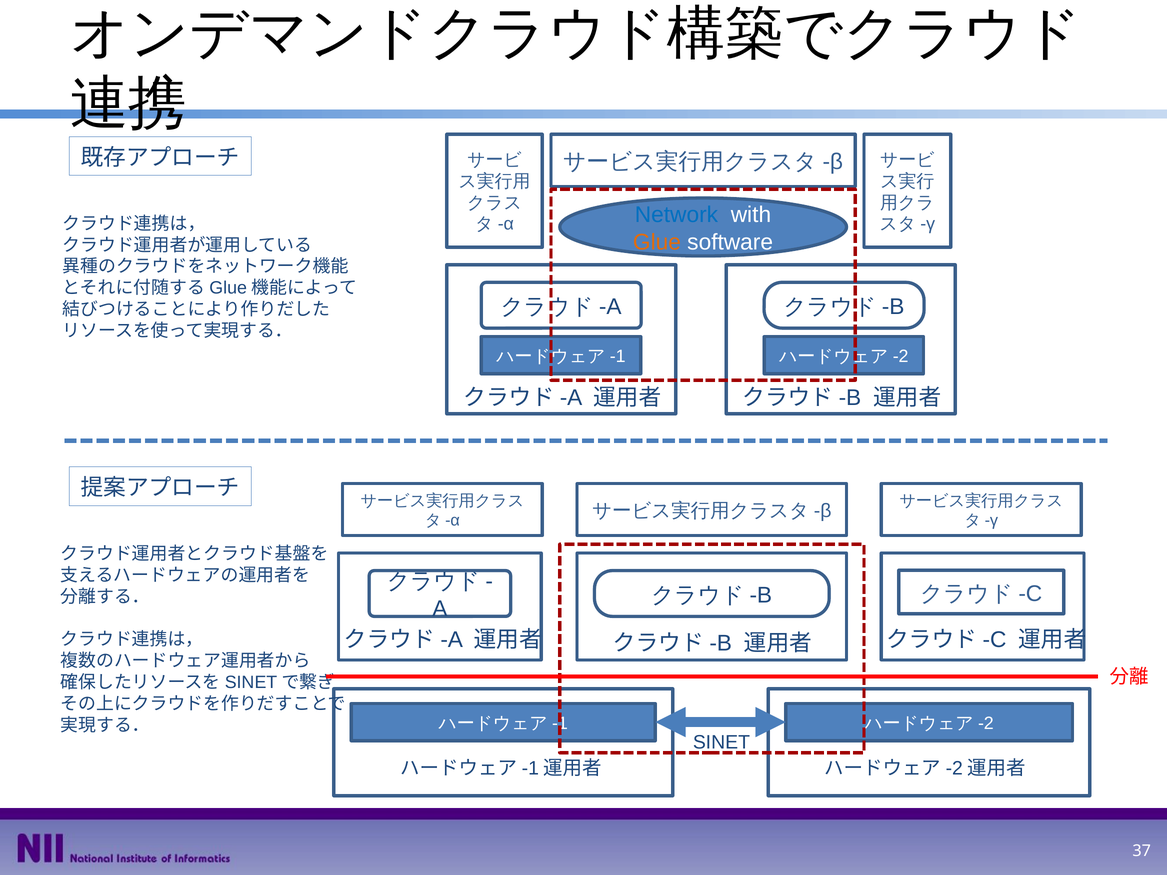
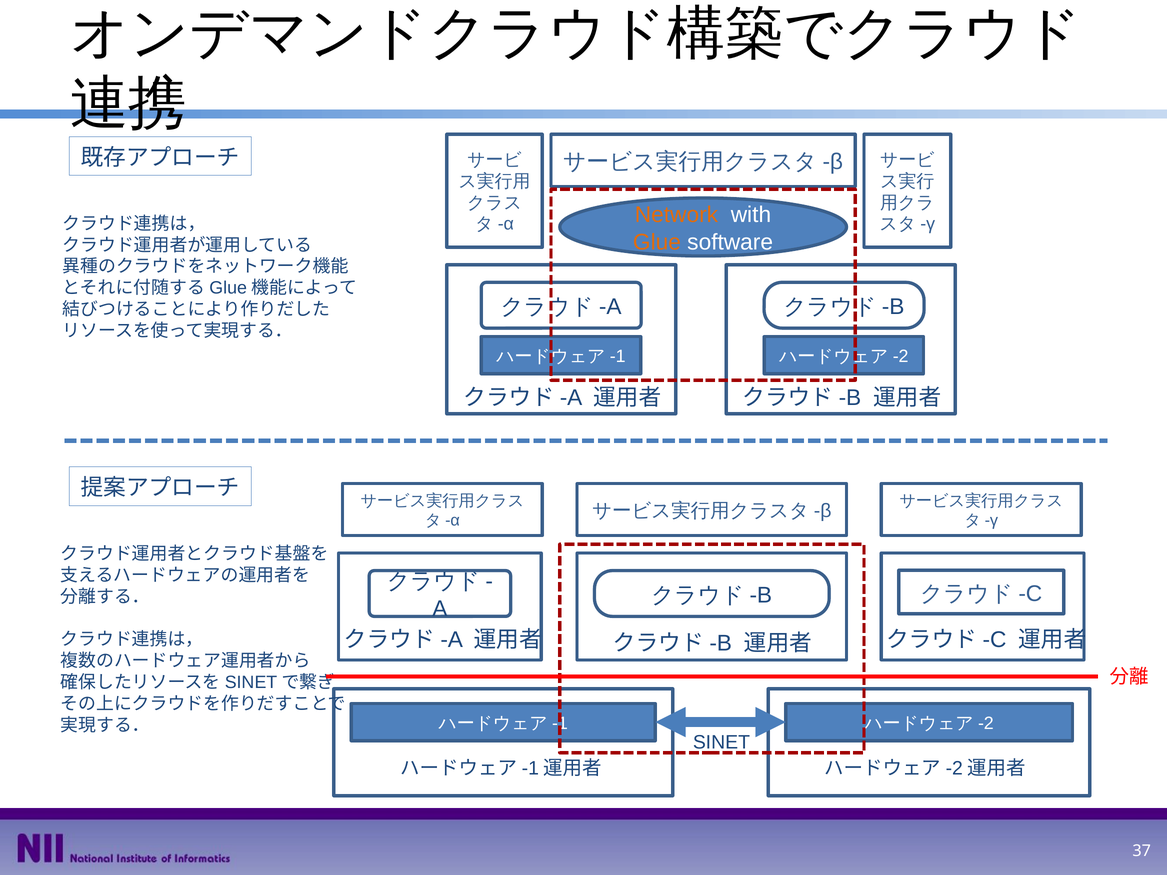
Network colour: blue -> orange
